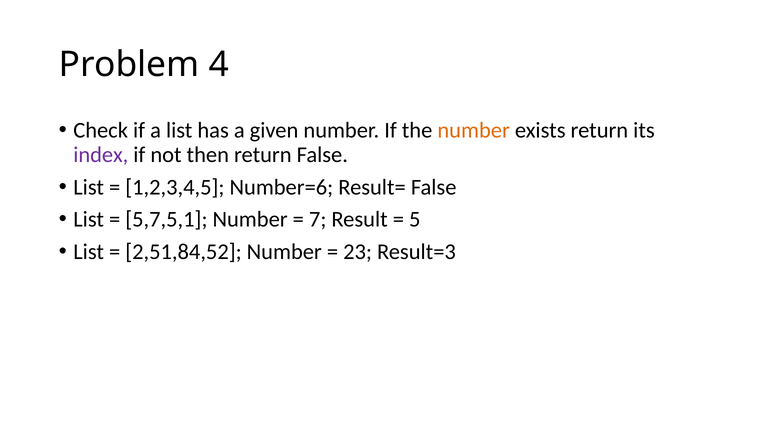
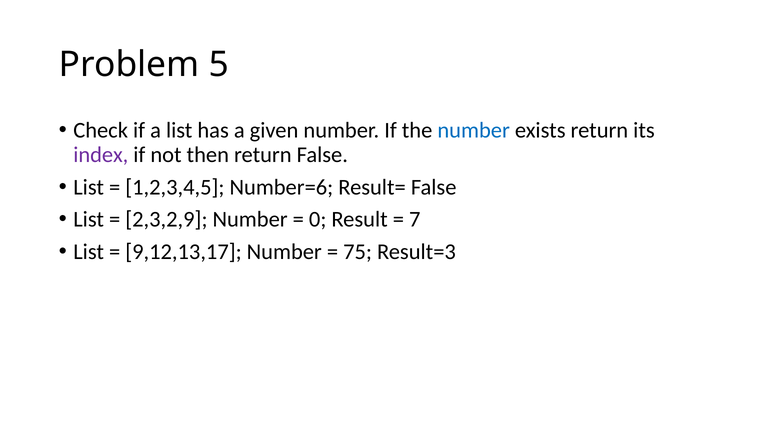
4: 4 -> 5
number at (474, 131) colour: orange -> blue
5,7,5,1: 5,7,5,1 -> 2,3,2,9
7: 7 -> 0
5: 5 -> 7
2,51,84,52: 2,51,84,52 -> 9,12,13,17
23: 23 -> 75
